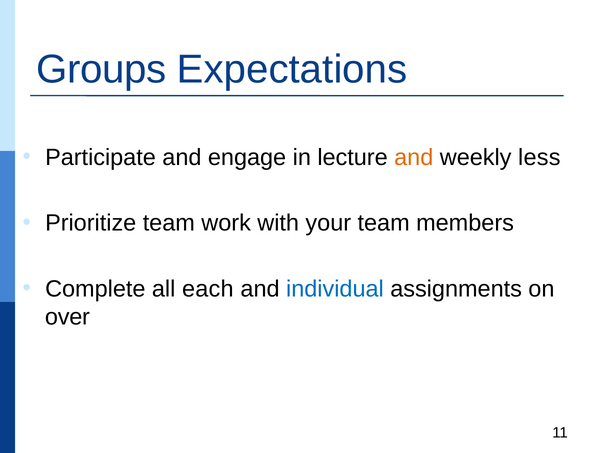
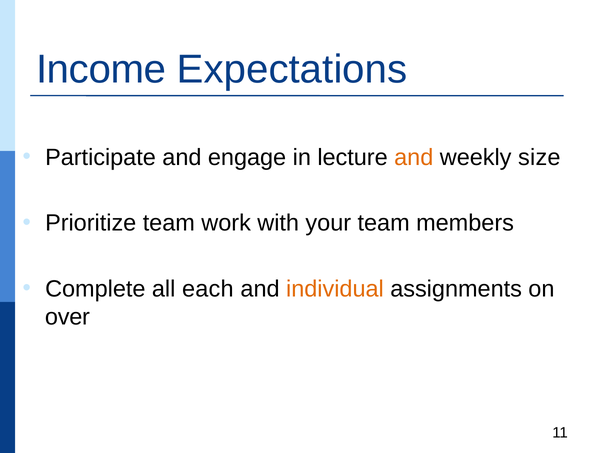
Groups: Groups -> Income
less: less -> size
individual colour: blue -> orange
